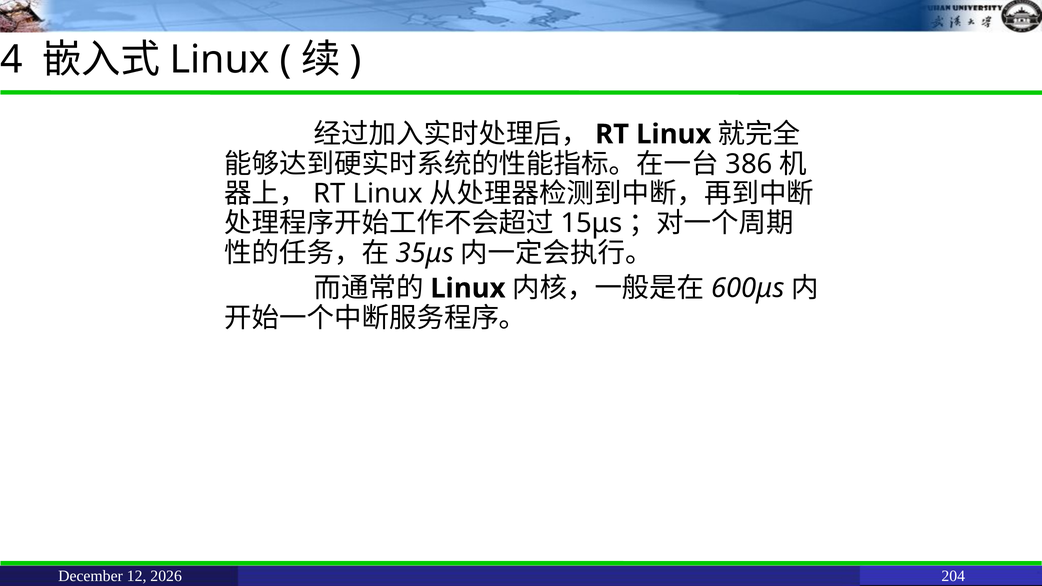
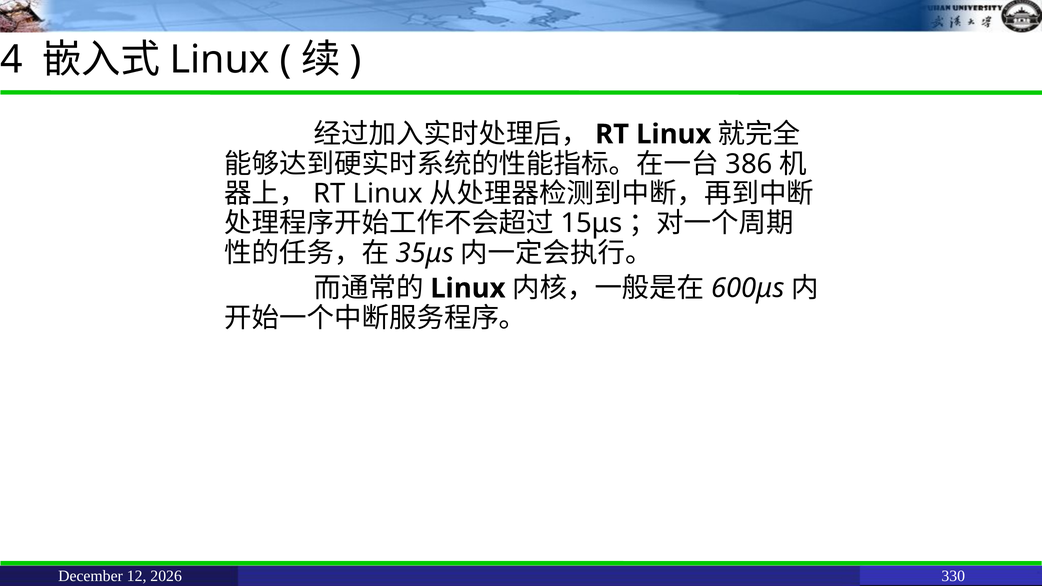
204: 204 -> 330
